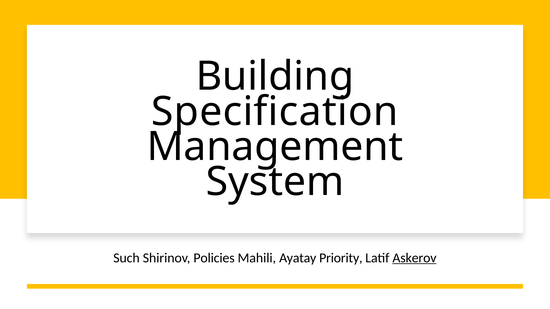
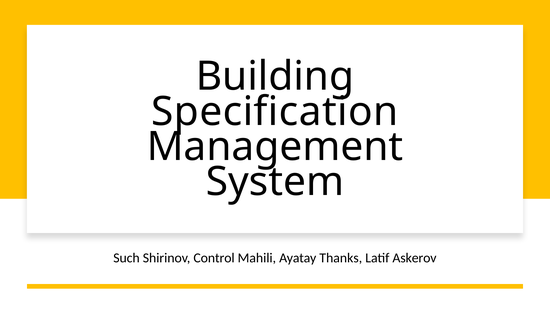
Policies: Policies -> Control
Priority: Priority -> Thanks
Askerov underline: present -> none
